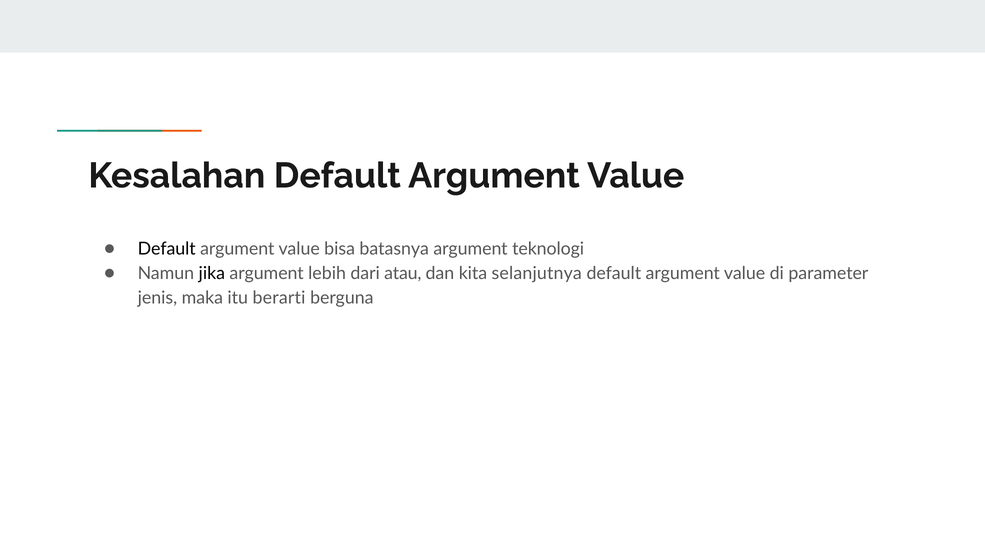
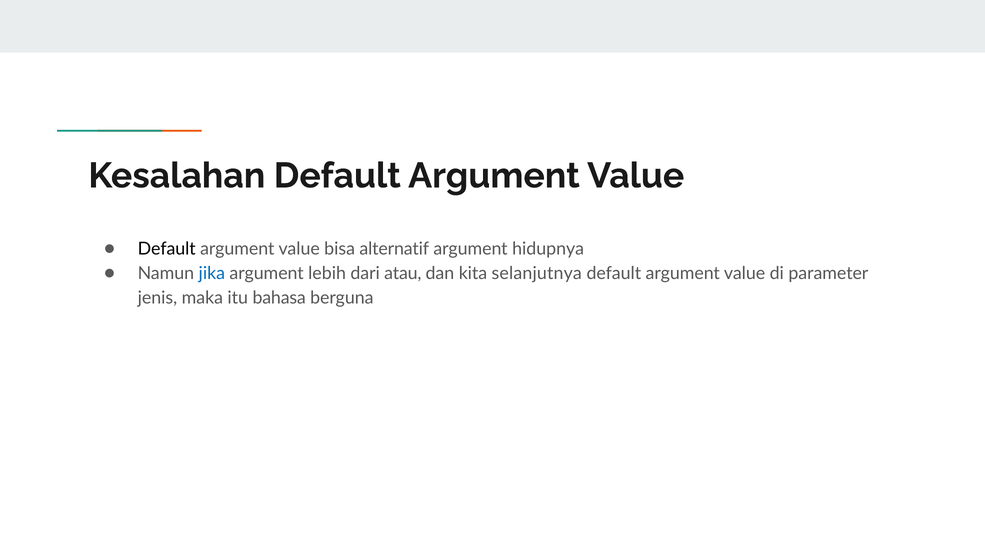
batasnya: batasnya -> alternatif
teknologi: teknologi -> hidupnya
jika colour: black -> blue
berarti: berarti -> bahasa
